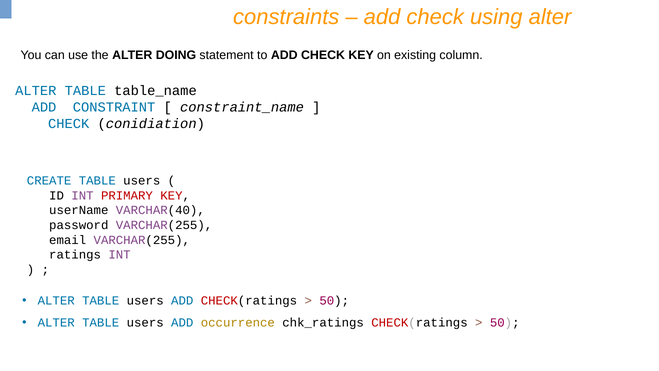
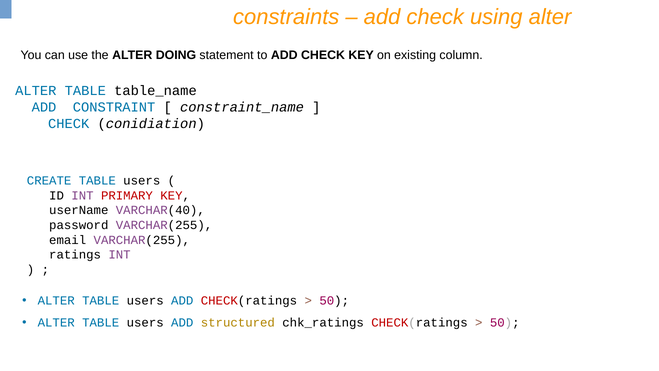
occurrence: occurrence -> structured
